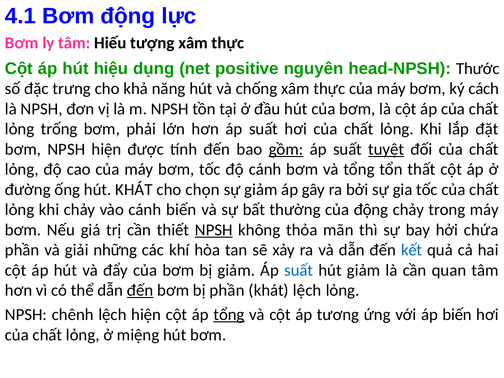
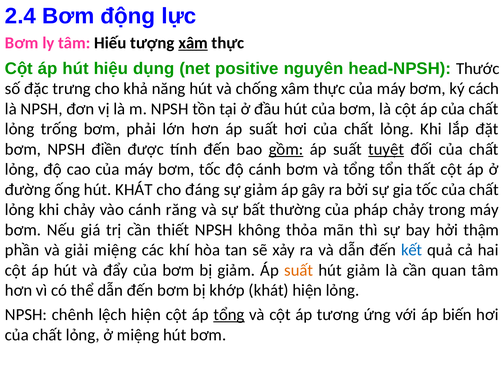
4.1: 4.1 -> 2.4
xâm at (193, 43) underline: none -> present
NPSH hiện: hiện -> điền
chọn: chọn -> đáng
cánh biến: biến -> răng
của động: động -> pháp
NPSH at (214, 230) underline: present -> none
chứa: chứa -> thậm
giải những: những -> miệng
suất at (299, 270) colour: blue -> orange
đến at (140, 290) underline: present -> none
bị phần: phần -> khớp
khát lệch: lệch -> hiện
